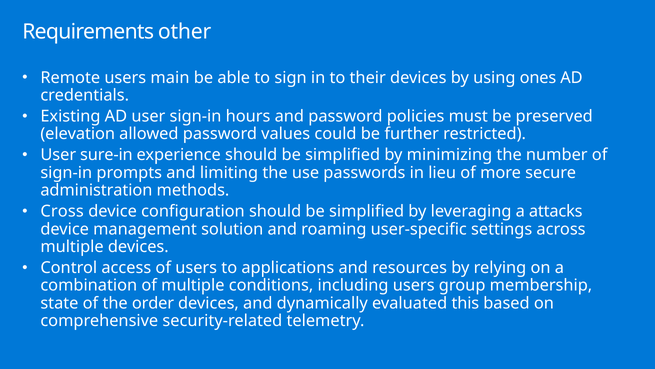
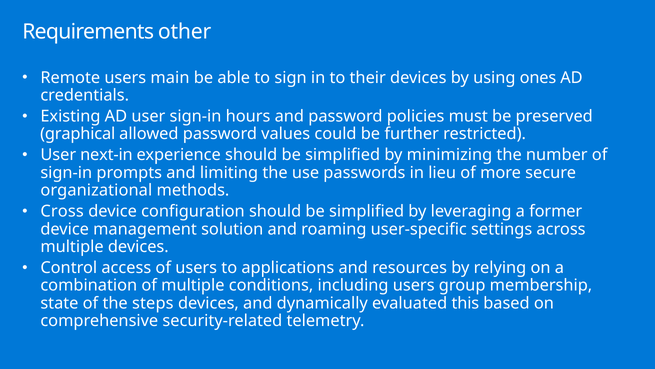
elevation: elevation -> graphical
sure-in: sure-in -> next-in
administration: administration -> organizational
attacks: attacks -> former
order: order -> steps
